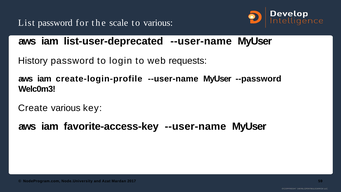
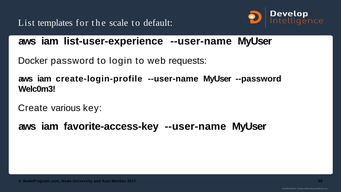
List password: password -> templates
to various: various -> default
list-user-deprecated: list-user-deprecated -> list-user-experience
History: History -> Docker
